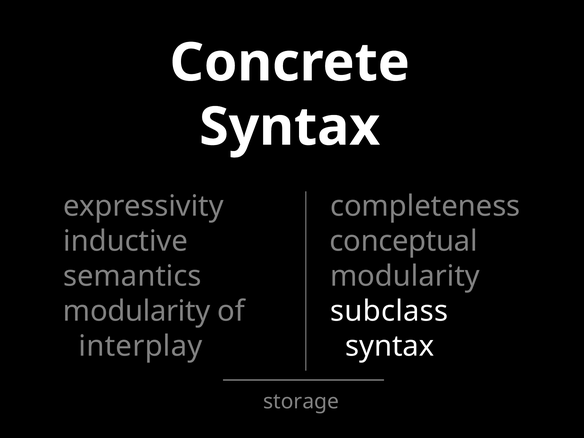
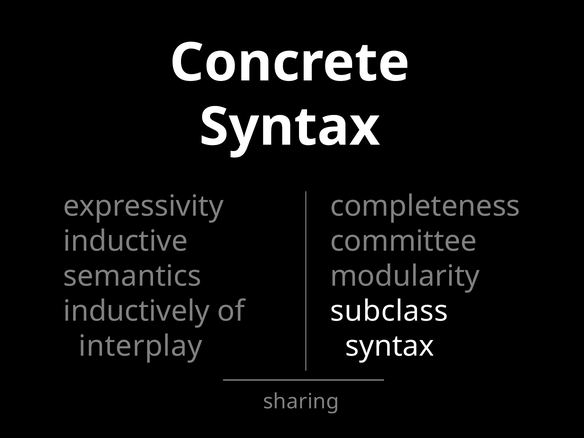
conceptual: conceptual -> committee
modularity at (137, 311): modularity -> inductively
storage: storage -> sharing
